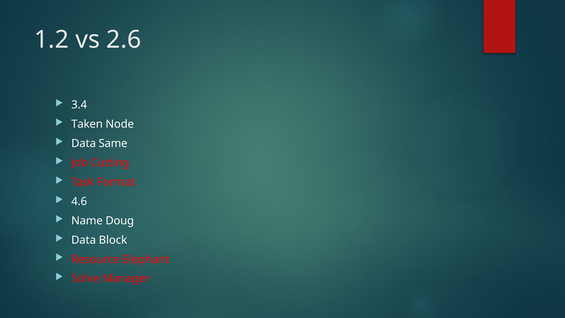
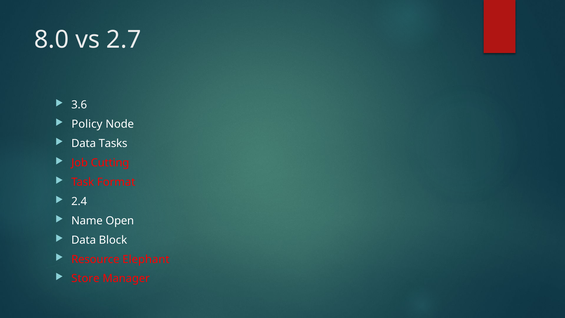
1.2: 1.2 -> 8.0
2.6: 2.6 -> 2.7
3.4: 3.4 -> 3.6
Taken: Taken -> Policy
Same: Same -> Tasks
4.6: 4.6 -> 2.4
Doug: Doug -> Open
Solve: Solve -> Store
